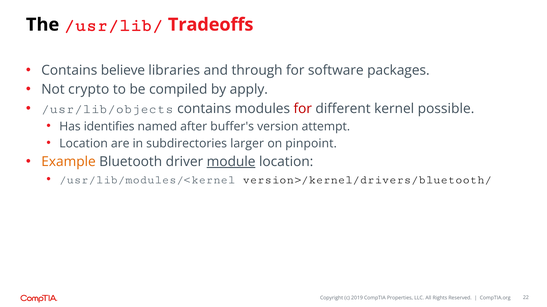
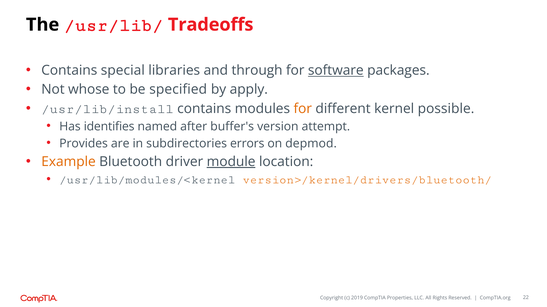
believe: believe -> special
software underline: none -> present
crypto: crypto -> whose
compiled: compiled -> specified
/usr/lib/objects: /usr/lib/objects -> /usr/lib/install
for at (303, 109) colour: red -> orange
Location at (84, 144): Location -> Provides
larger: larger -> errors
pinpoint: pinpoint -> depmod
version>/kernel/drivers/bluetooth/ colour: black -> orange
